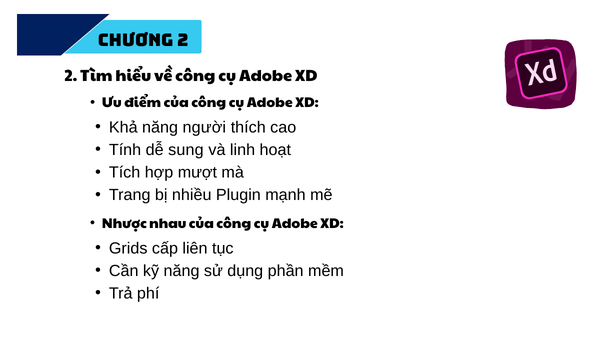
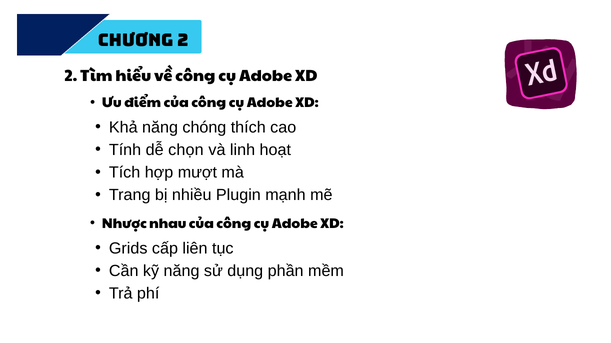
người: người -> chóng
sung: sung -> chọn
